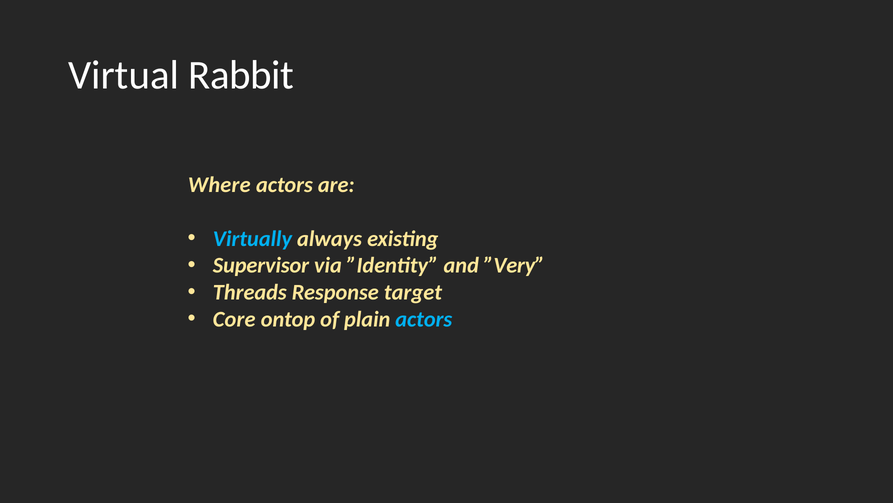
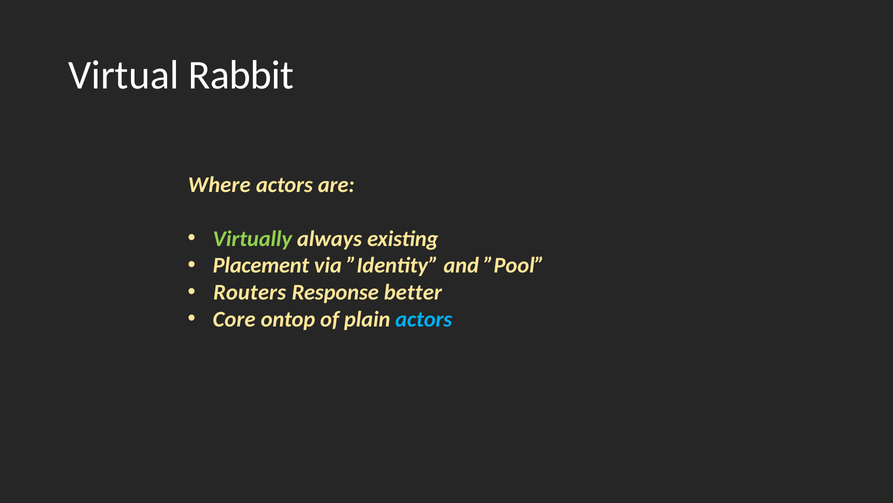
Virtually colour: light blue -> light green
Supervisor: Supervisor -> Placement
”Very: ”Very -> ”Pool
Threads: Threads -> Routers
target: target -> better
